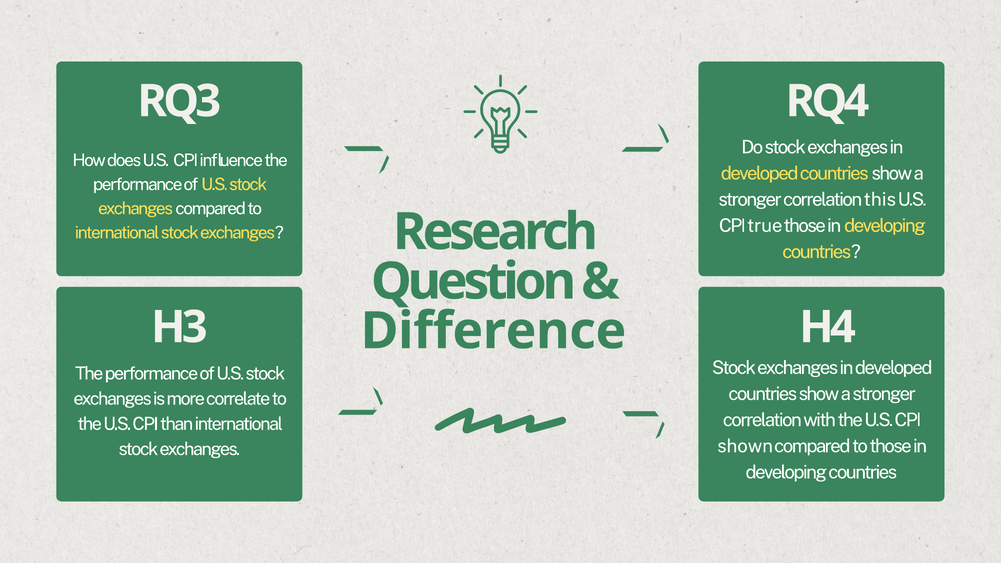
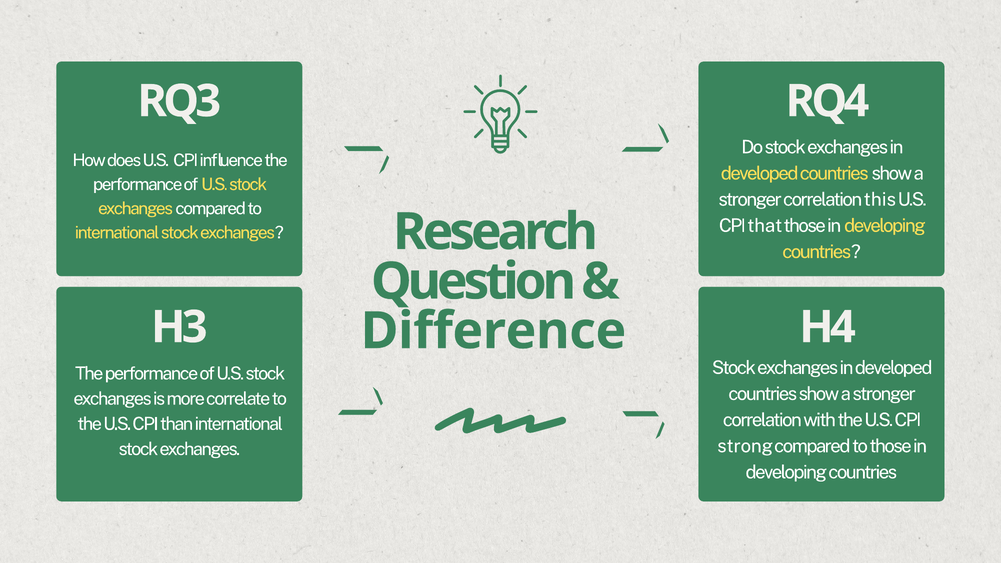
true: true -> that
shown: shown -> strong
